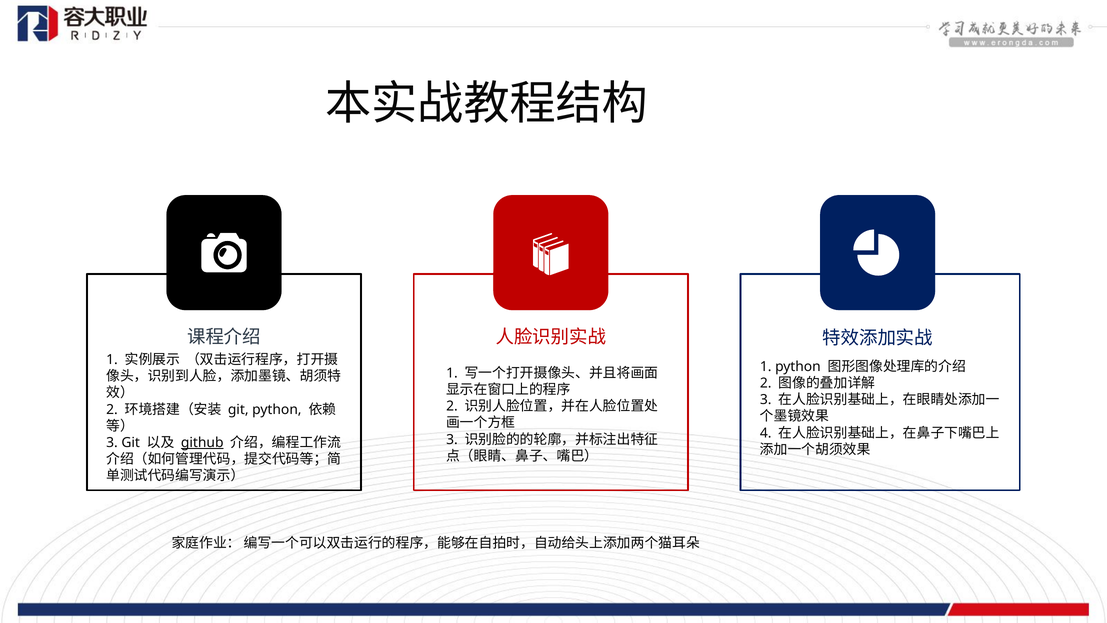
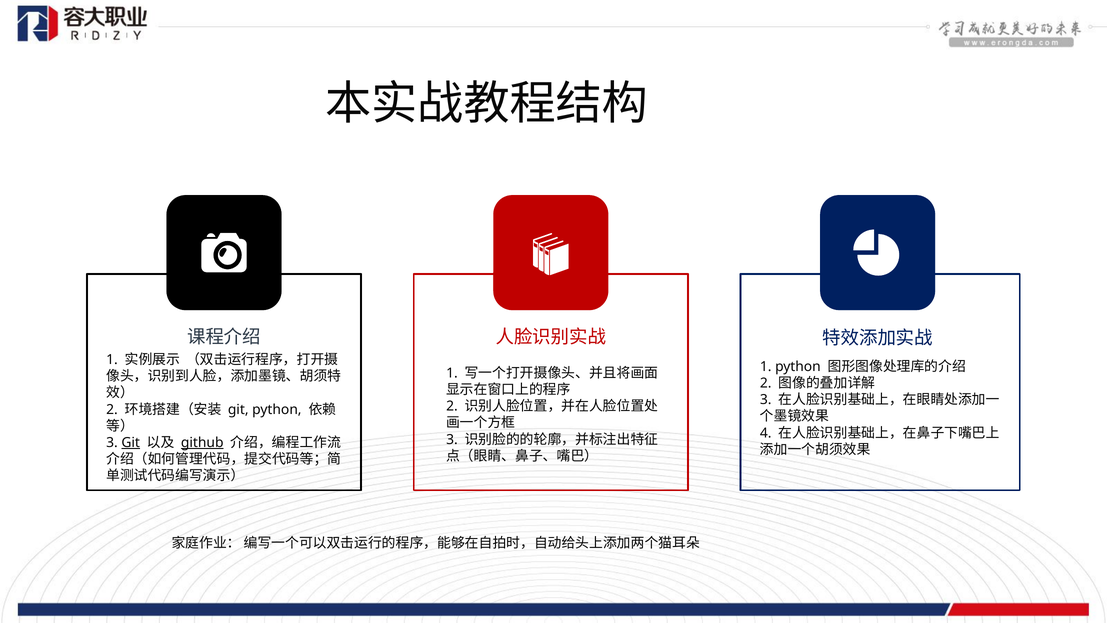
Git at (131, 442) underline: none -> present
